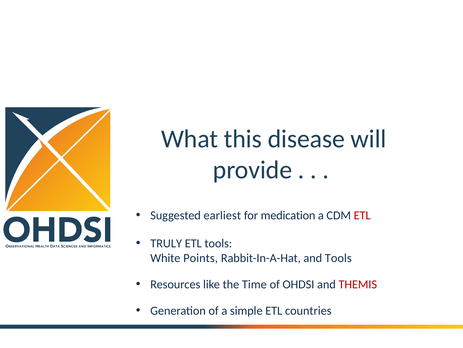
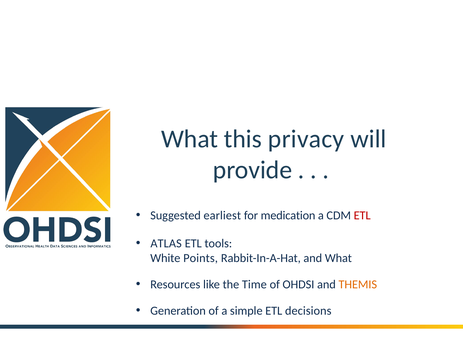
disease: disease -> privacy
TRULY: TRULY -> ATLAS
and Tools: Tools -> What
THEMIS colour: red -> orange
countries: countries -> decisions
